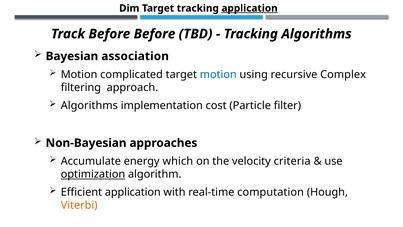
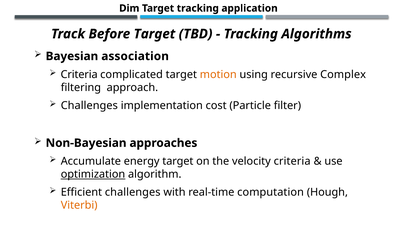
application at (250, 8) underline: present -> none
Before Before: Before -> Target
Motion at (79, 74): Motion -> Criteria
motion at (218, 74) colour: blue -> orange
Algorithms at (89, 105): Algorithms -> Challenges
energy which: which -> target
Efficient application: application -> challenges
